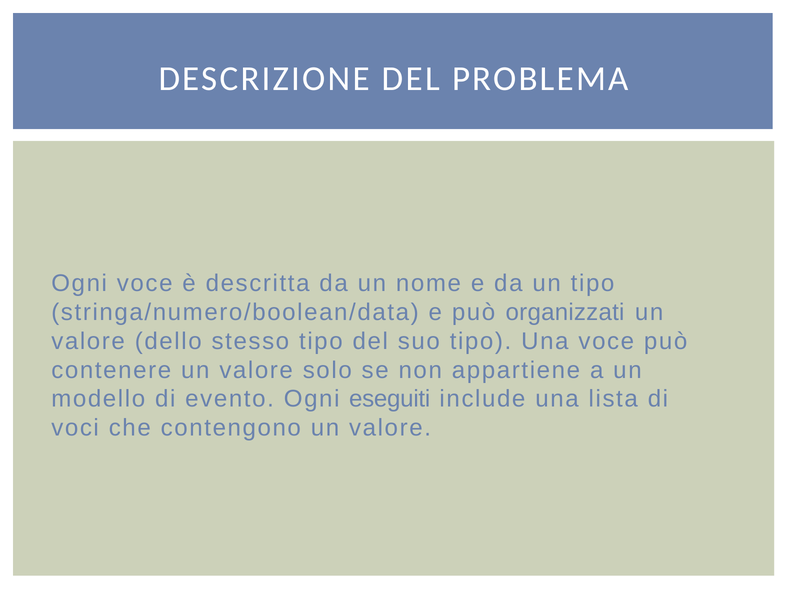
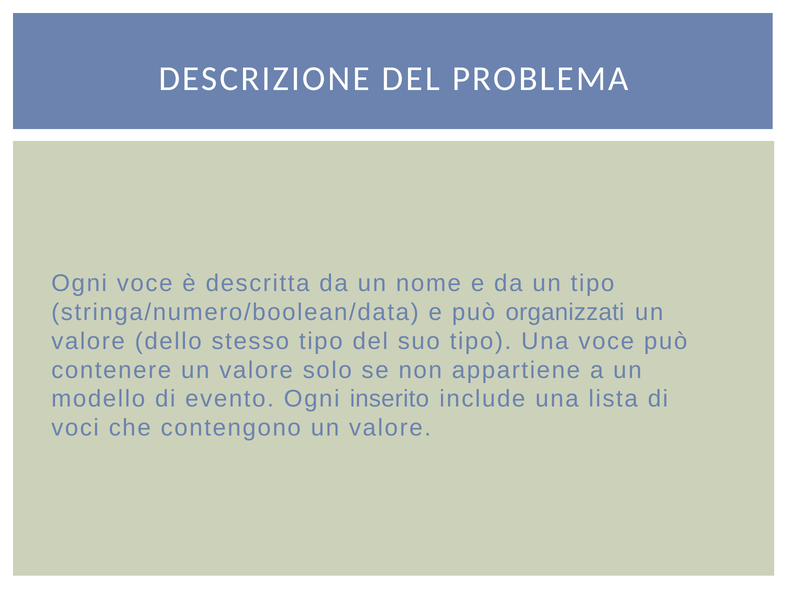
eseguiti: eseguiti -> inserito
